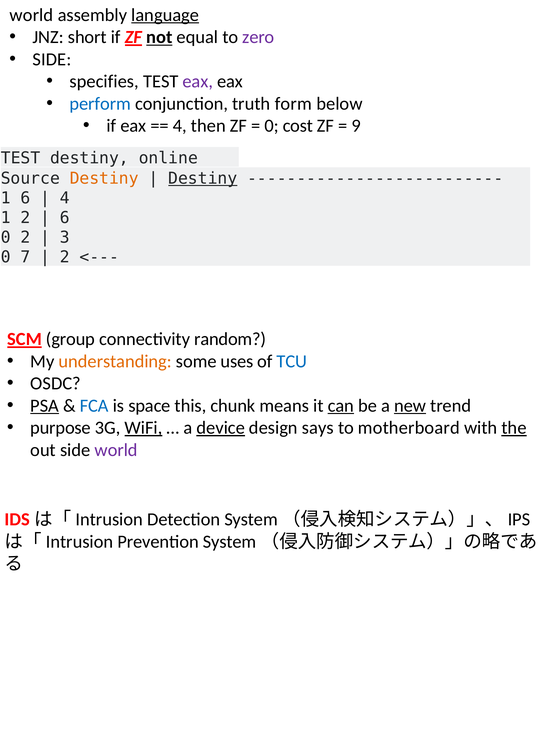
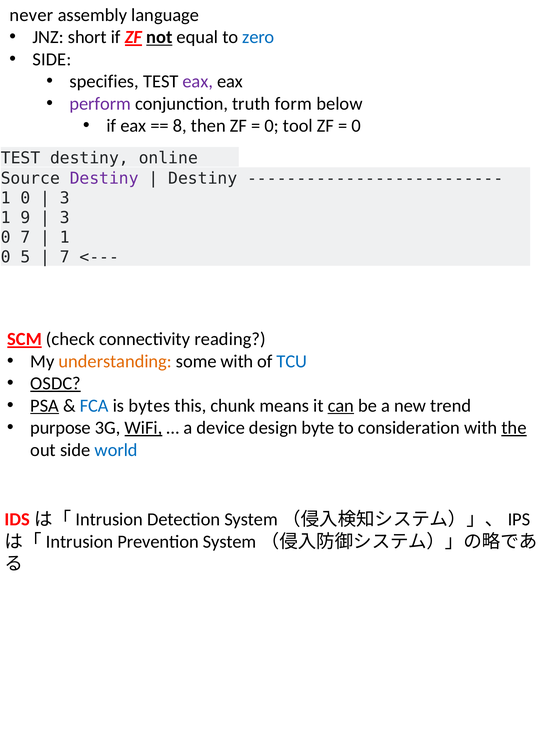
world at (31, 15): world -> never
language underline: present -> none
zero colour: purple -> blue
perform colour: blue -> purple
4 at (180, 126): 4 -> 8
cost: cost -> tool
9 at (356, 126): 9 -> 0
Destiny at (104, 178) colour: orange -> purple
Destiny at (203, 178) underline: present -> none
6 at (25, 198): 6 -> 0
4 at (65, 198): 4 -> 3
1 2: 2 -> 9
6 at (65, 218): 6 -> 3
0 2: 2 -> 7
3 at (65, 237): 3 -> 1
7: 7 -> 5
2 at (65, 257): 2 -> 7
group: group -> check
random: random -> reading
some uses: uses -> with
OSDC underline: none -> present
space: space -> bytes
new underline: present -> none
device underline: present -> none
says: says -> byte
motherboard: motherboard -> consideration
world at (116, 450) colour: purple -> blue
